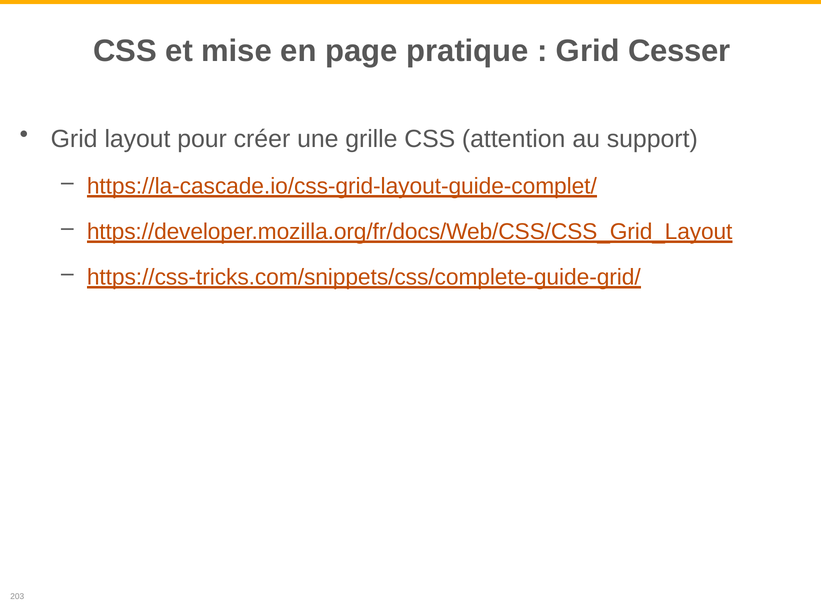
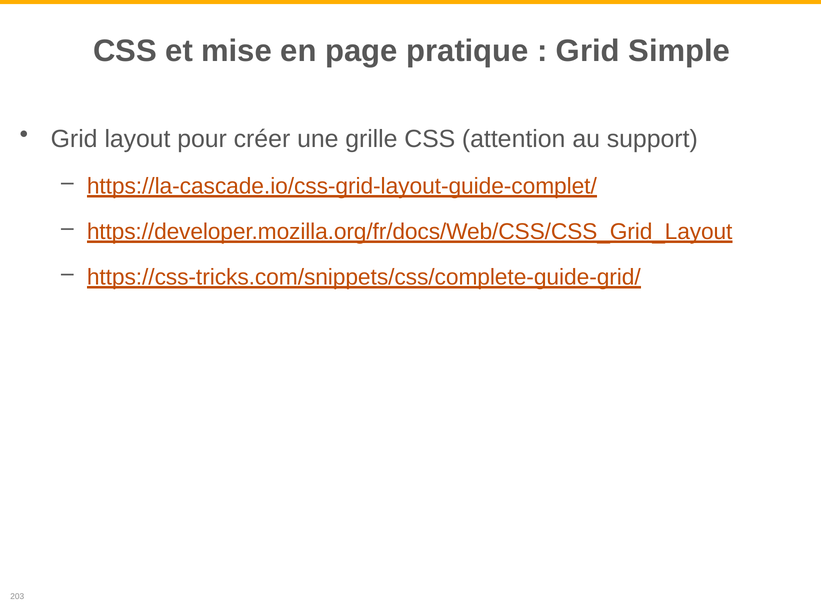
Cesser: Cesser -> Simple
